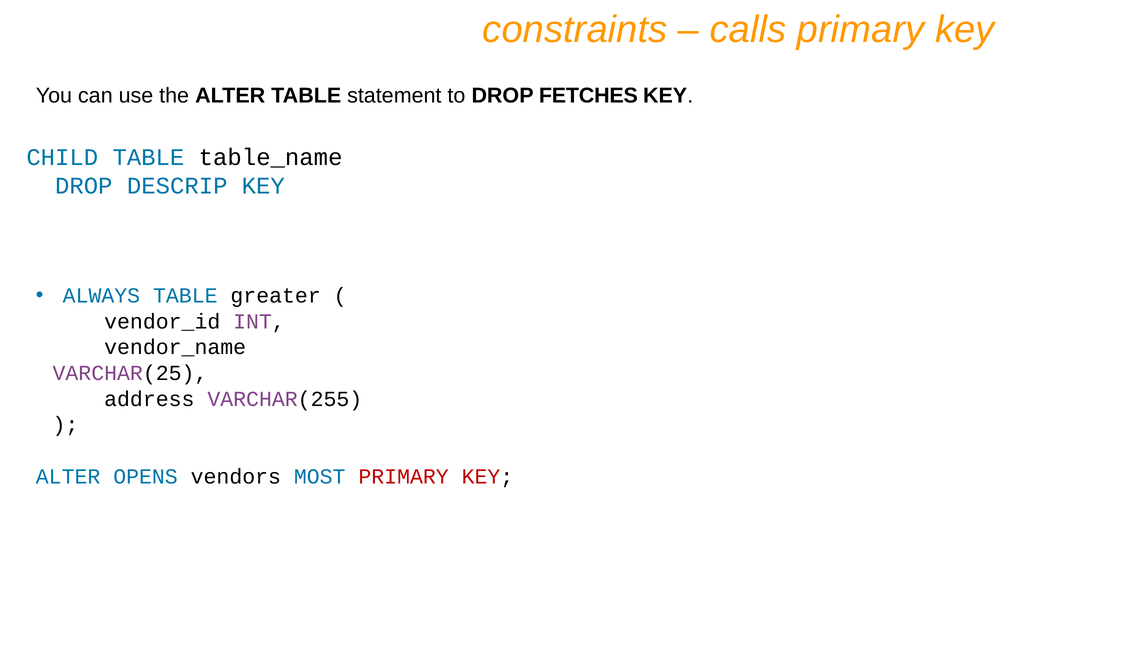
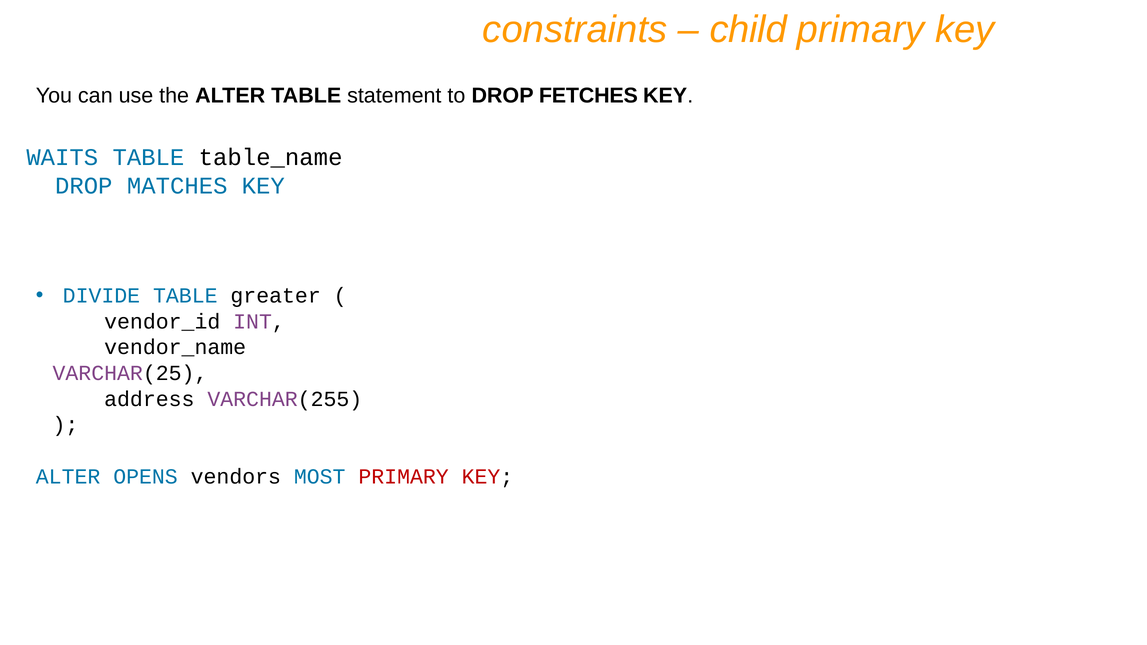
calls: calls -> child
CHILD: CHILD -> WAITS
DESCRIP: DESCRIP -> MATCHES
ALWAYS: ALWAYS -> DIVIDE
